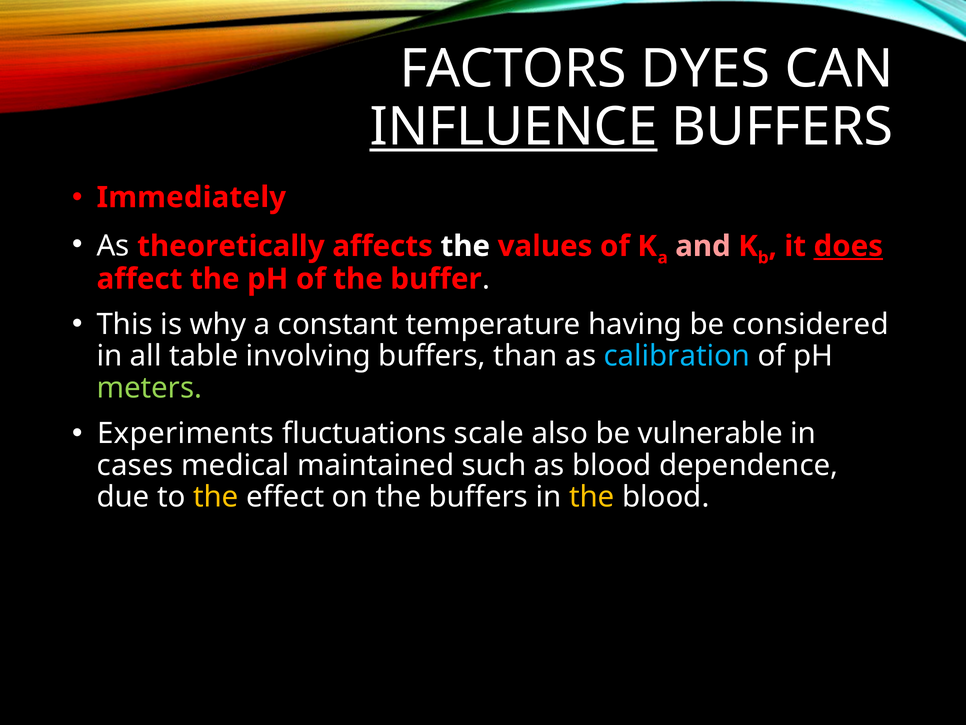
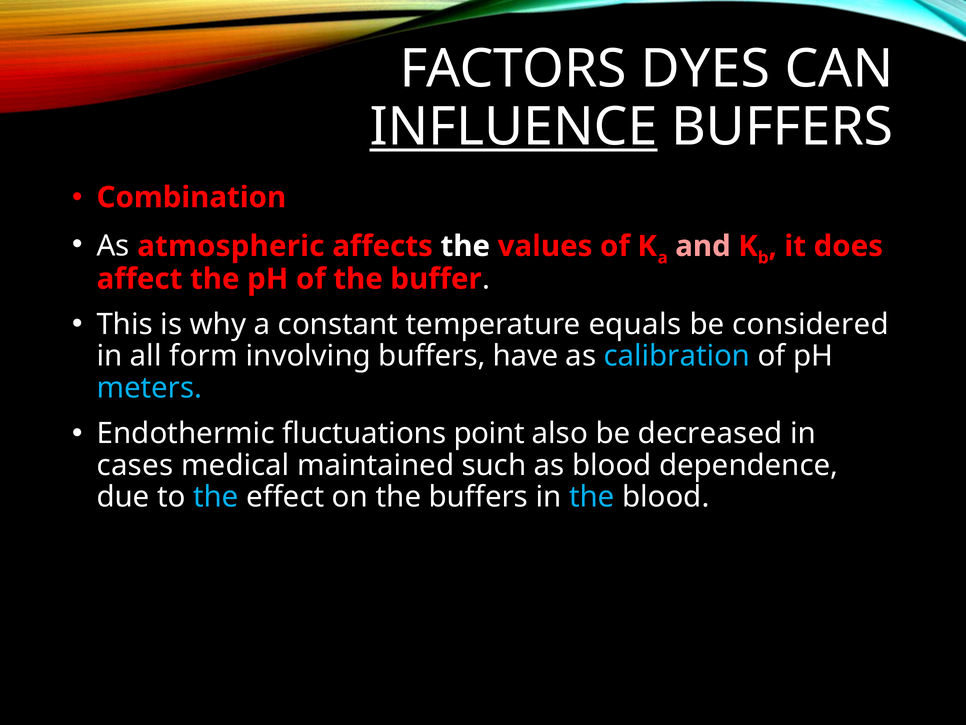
Immediately: Immediately -> Combination
theoretically: theoretically -> atmospheric
does underline: present -> none
having: having -> equals
table: table -> form
than: than -> have
meters colour: light green -> light blue
Experiments: Experiments -> Endothermic
scale: scale -> point
vulnerable: vulnerable -> decreased
the at (216, 497) colour: yellow -> light blue
the at (592, 497) colour: yellow -> light blue
